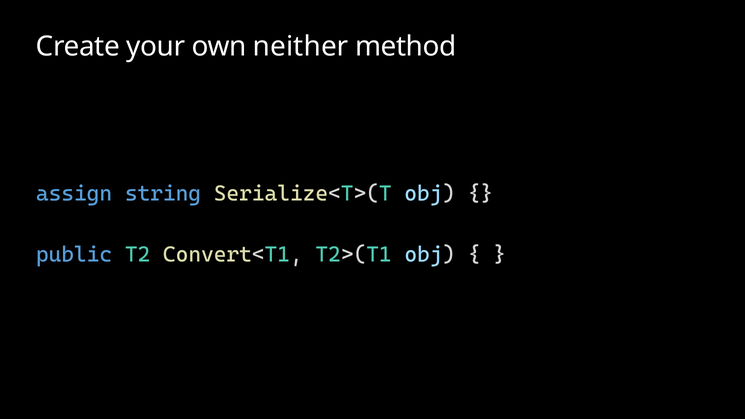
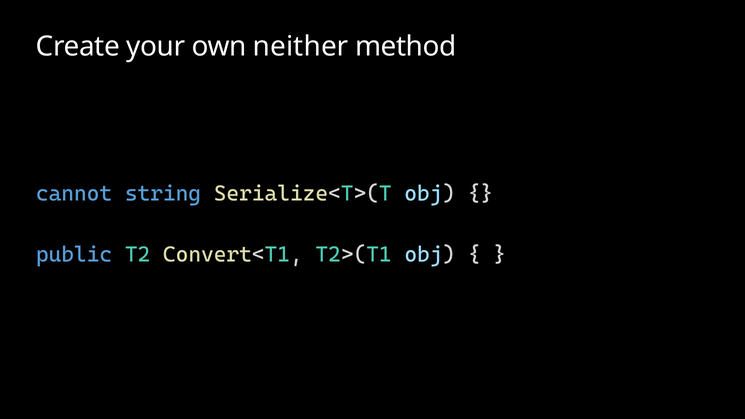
assign: assign -> cannot
